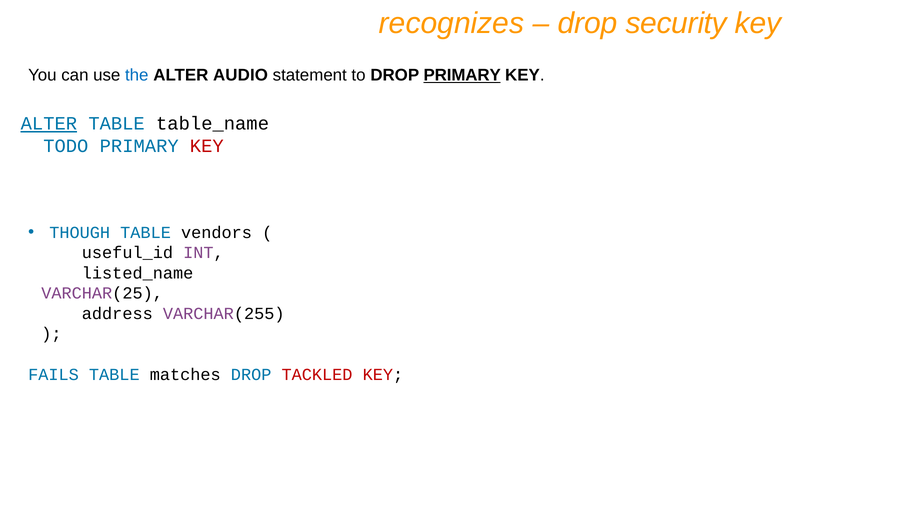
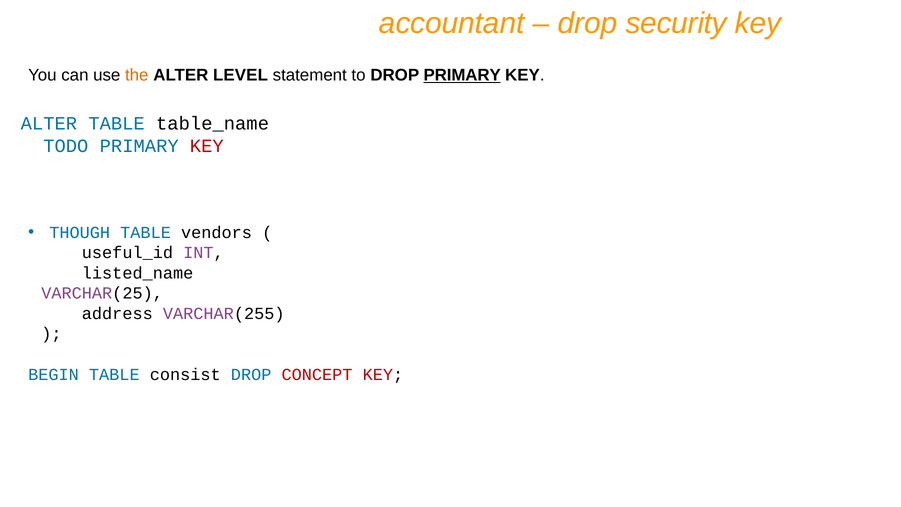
recognizes: recognizes -> accountant
the colour: blue -> orange
AUDIO: AUDIO -> LEVEL
ALTER at (49, 124) underline: present -> none
FAILS: FAILS -> BEGIN
matches: matches -> consist
TACKLED: TACKLED -> CONCEPT
